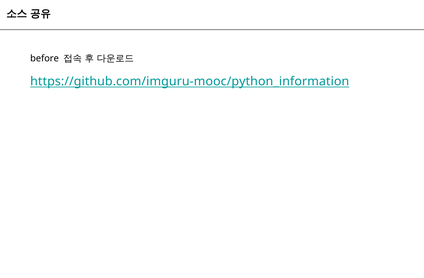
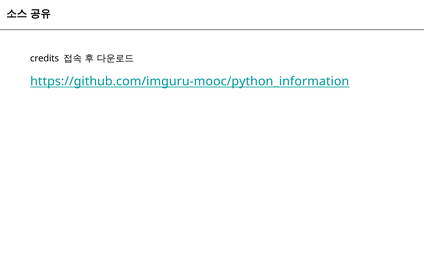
before: before -> credits
